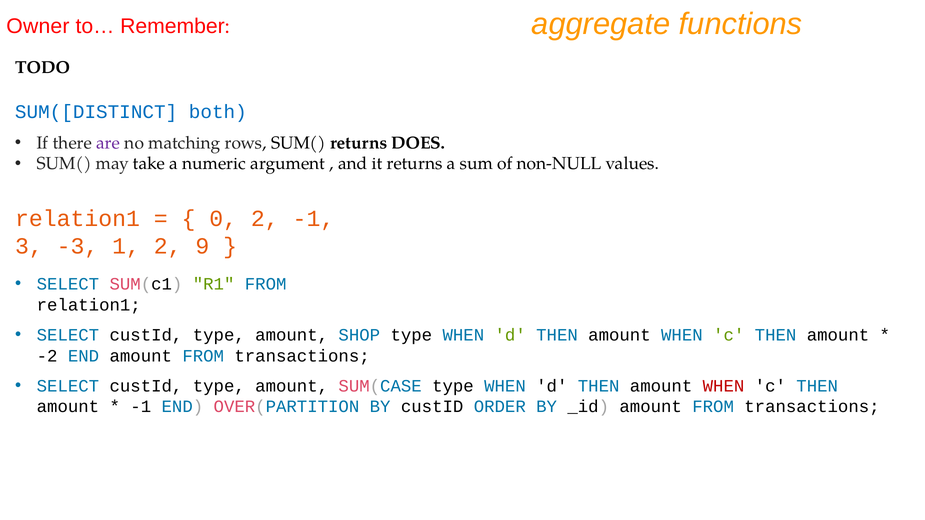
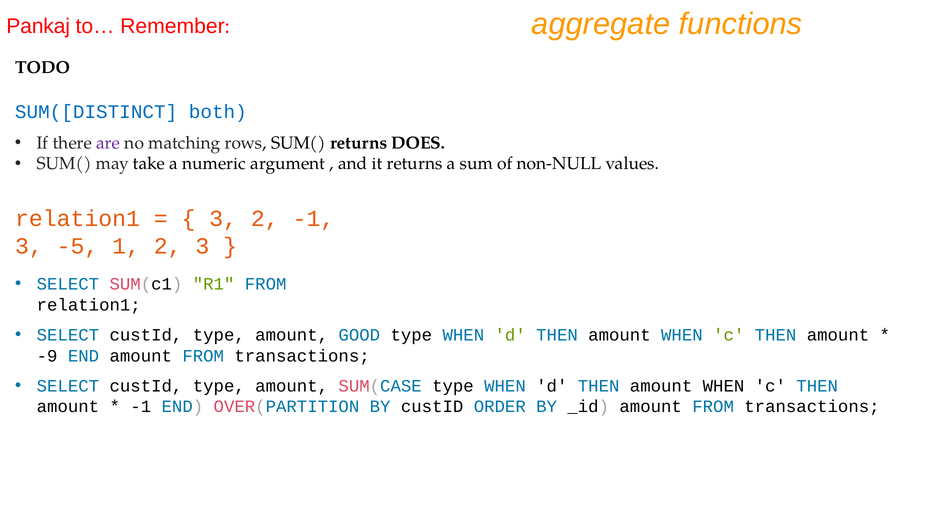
Owner: Owner -> Pankaj
0 at (223, 219): 0 -> 3
-3: -3 -> -5
2 9: 9 -> 3
SHOP: SHOP -> GOOD
-2: -2 -> -9
WHEN at (724, 386) colour: red -> black
